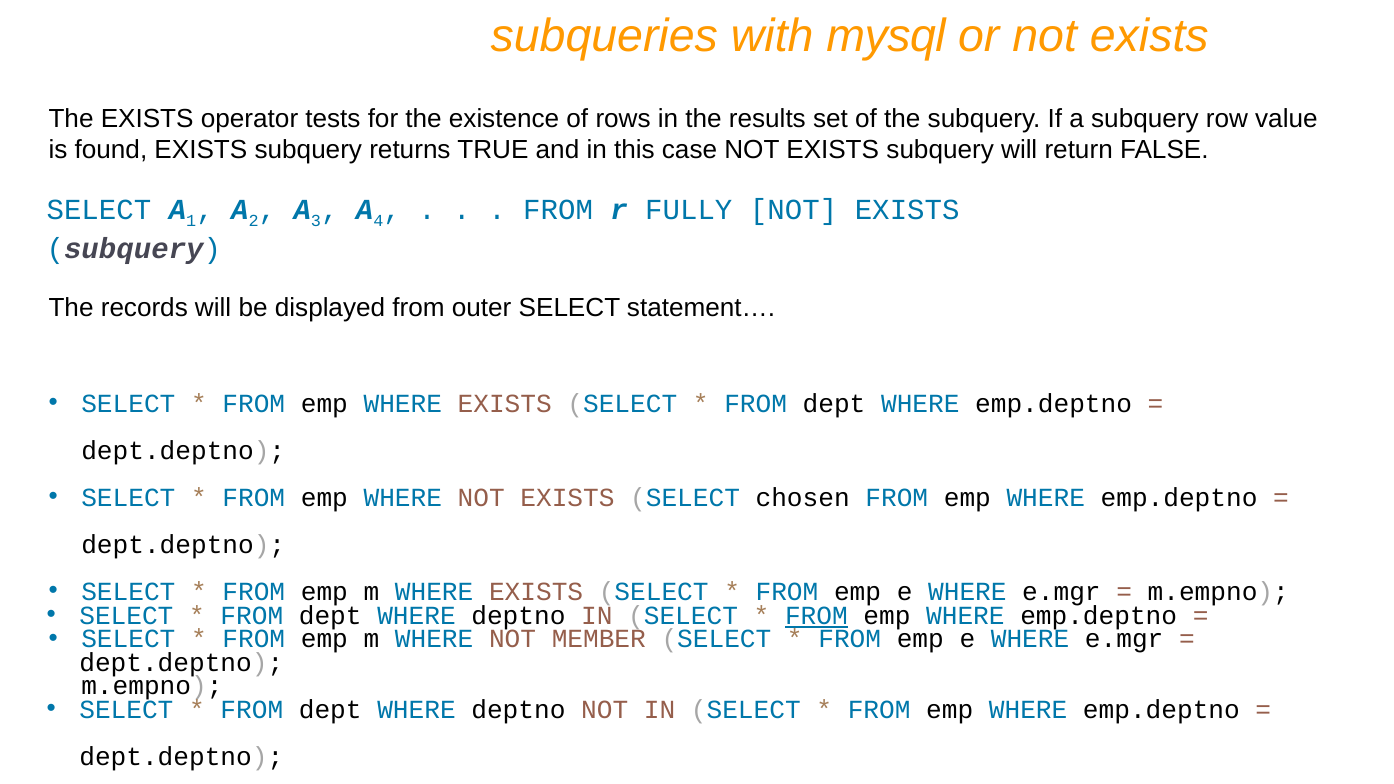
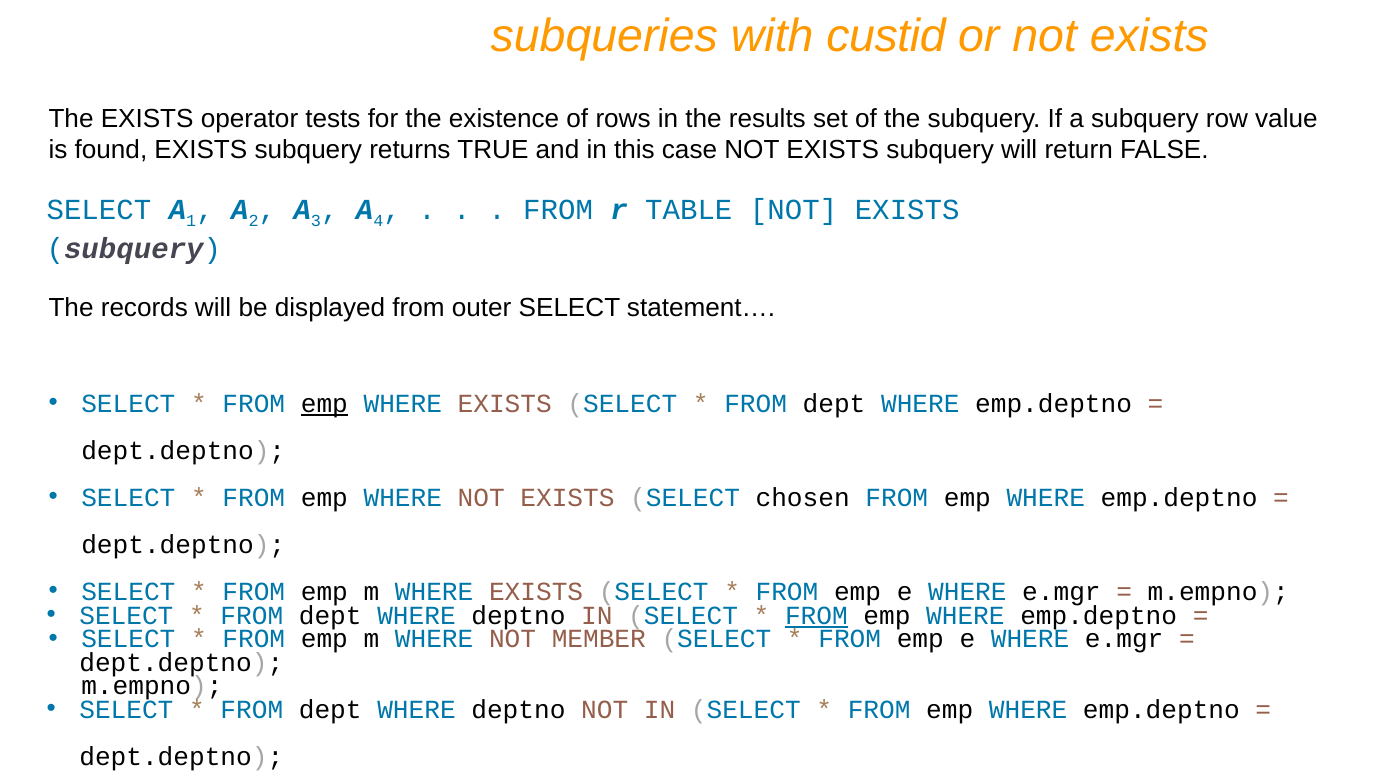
mysql: mysql -> custid
FULLY: FULLY -> TABLE
emp at (324, 404) underline: none -> present
